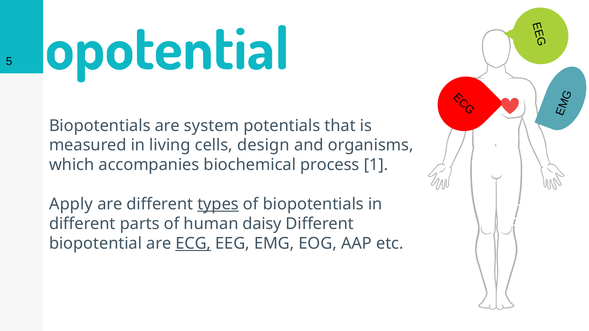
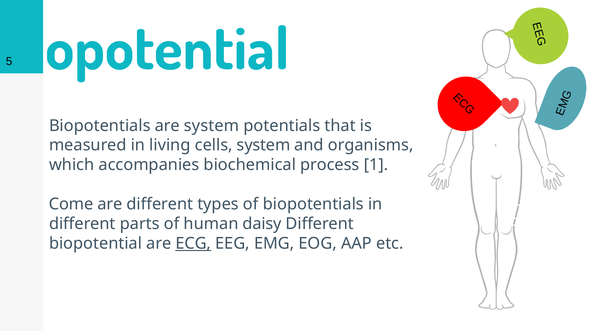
cells design: design -> system
Apply: Apply -> Come
types underline: present -> none
